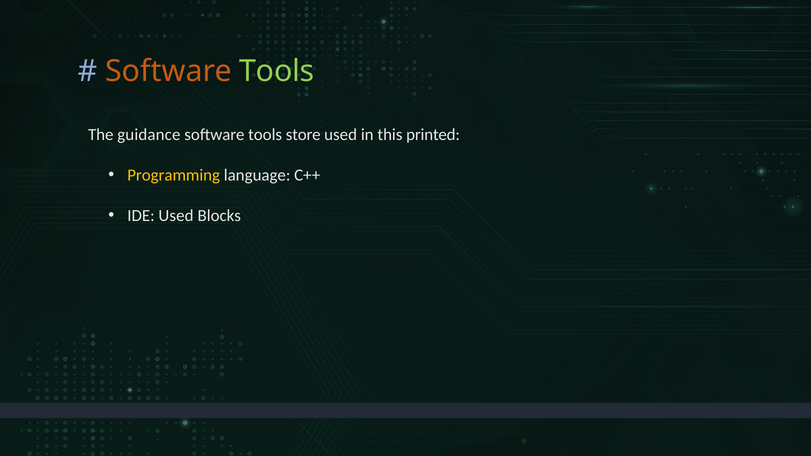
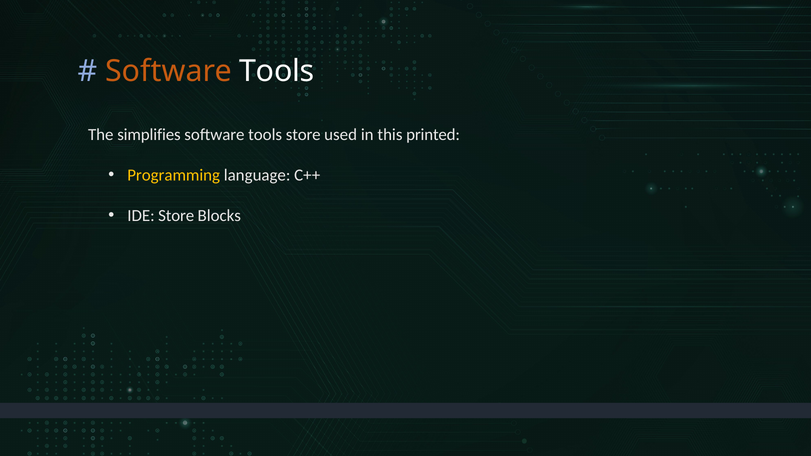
Tools at (277, 71) colour: light green -> white
guidance: guidance -> simplifies
IDE Used: Used -> Store
